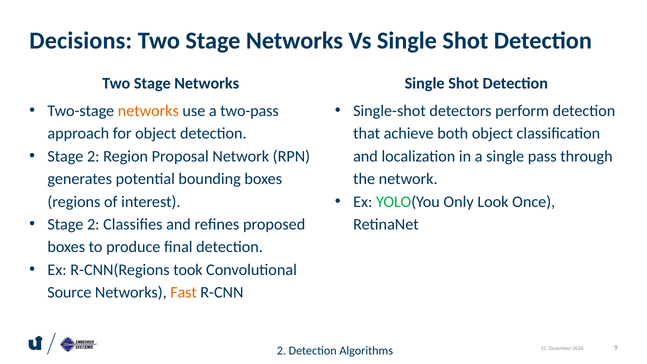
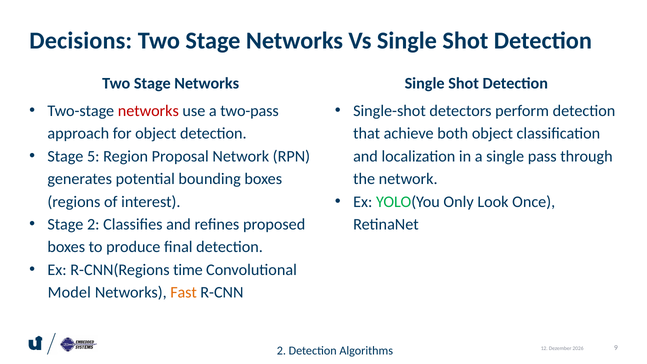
networks at (148, 111) colour: orange -> red
2 at (93, 156): 2 -> 5
took: took -> time
Source: Source -> Model
